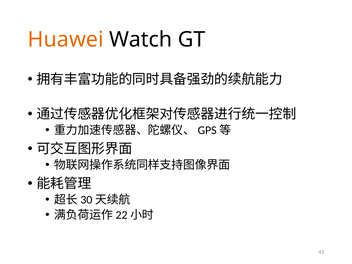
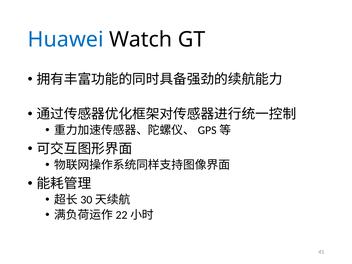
Huawei colour: orange -> blue
